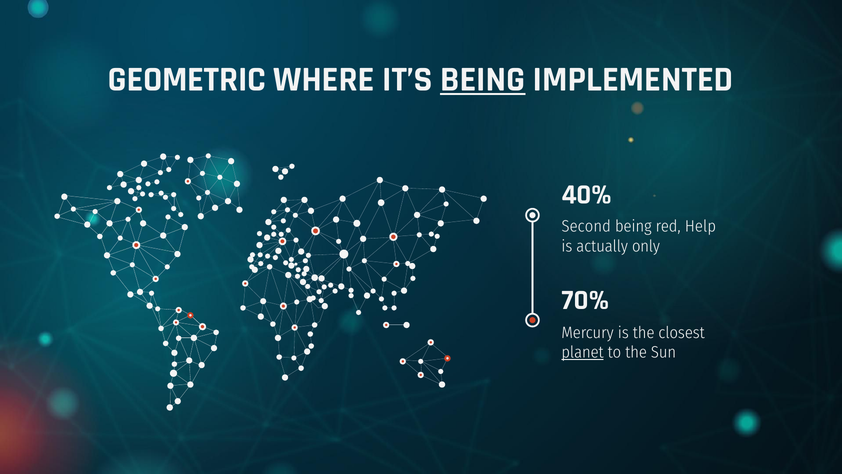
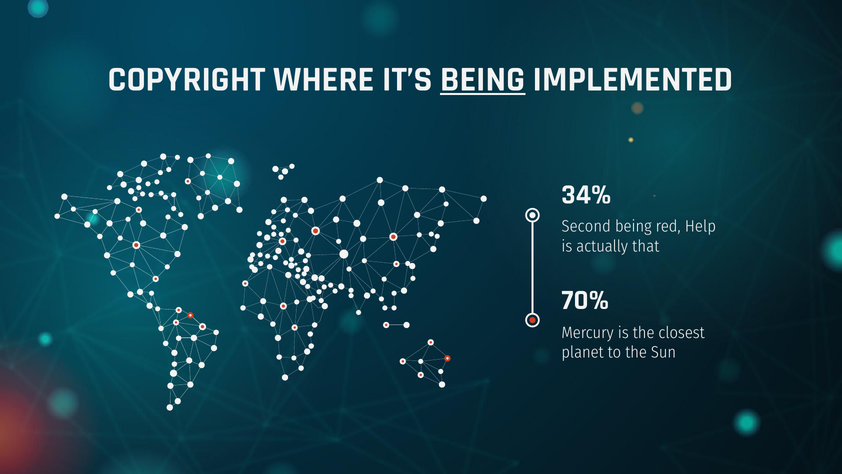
GEOMETRIC: GEOMETRIC -> COPYRIGHT
40%: 40% -> 34%
only: only -> that
planet underline: present -> none
